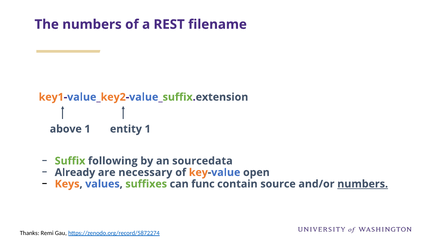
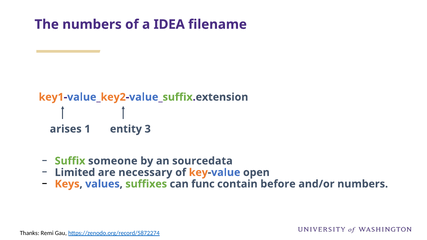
REST: REST -> IDEA
above: above -> arises
entity 1: 1 -> 3
following: following -> someone
Already: Already -> Limited
source: source -> before
numbers at (363, 184) underline: present -> none
